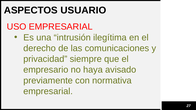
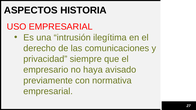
USUARIO: USUARIO -> HISTORIA
